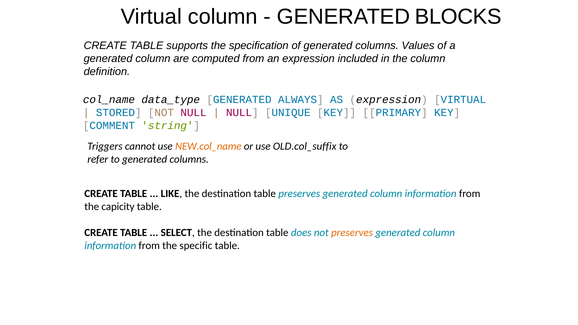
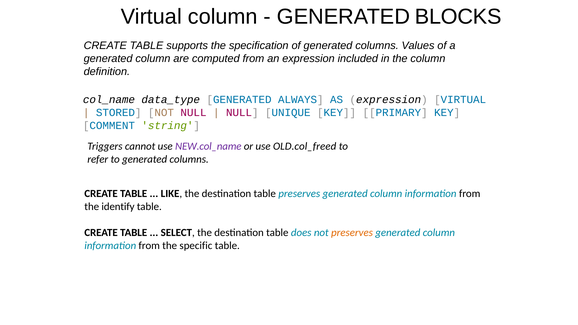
NEW.col_name colour: orange -> purple
OLD.col_suffix: OLD.col_suffix -> OLD.col_freed
capicity: capicity -> identify
